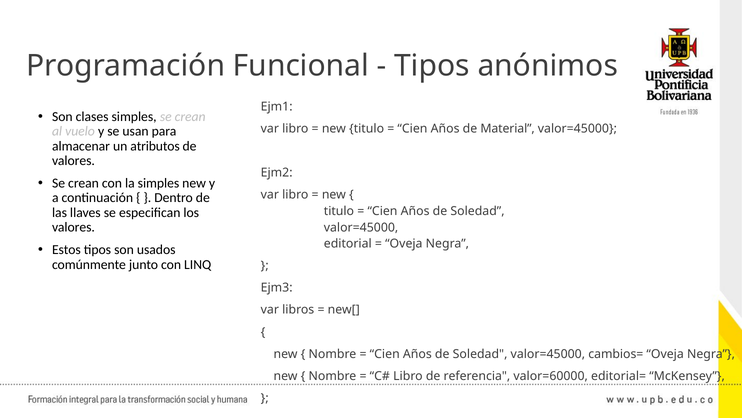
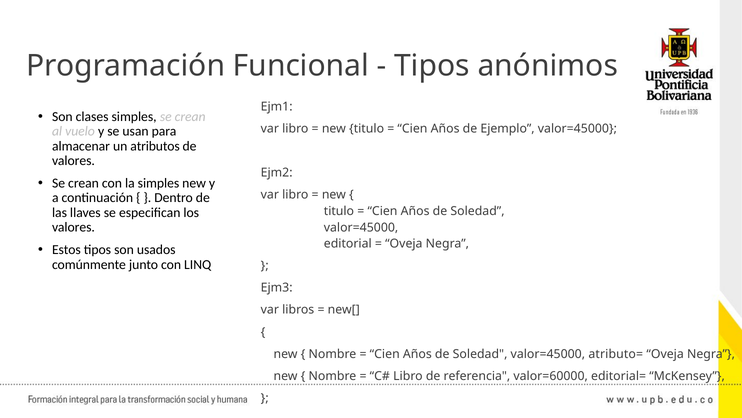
Material: Material -> Ejemplo
cambios=: cambios= -> atributo=
